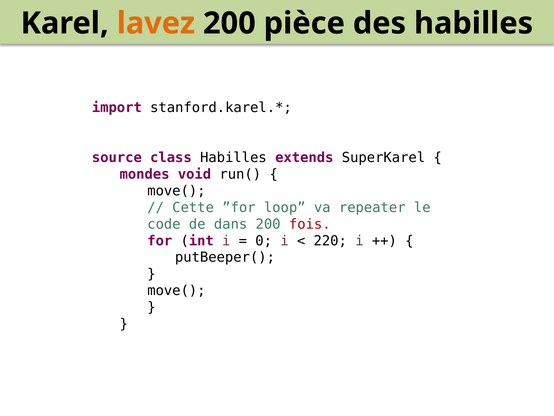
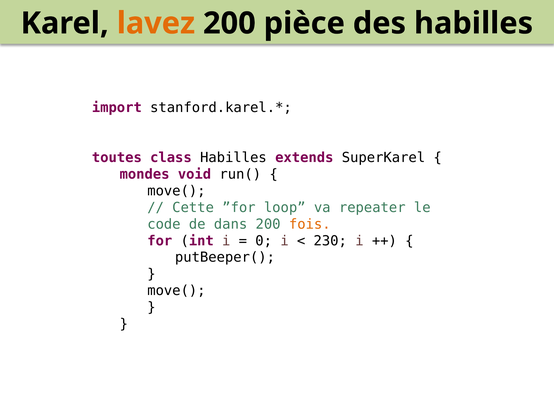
source: source -> toutes
fois colour: red -> orange
220: 220 -> 230
